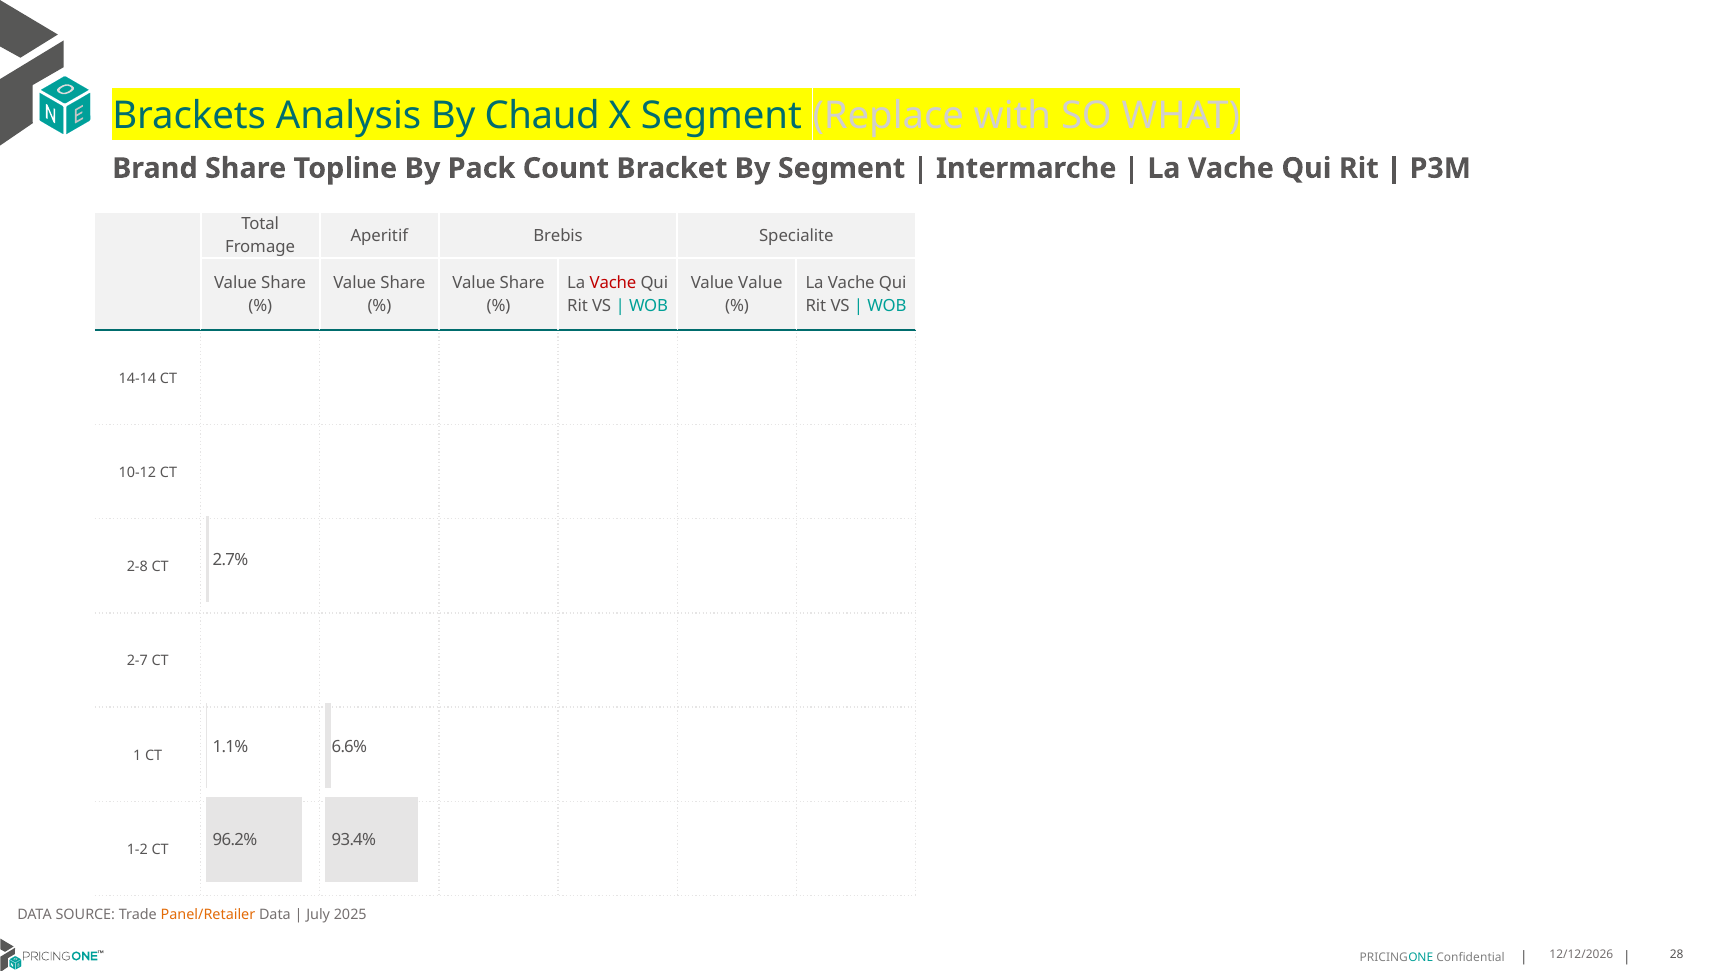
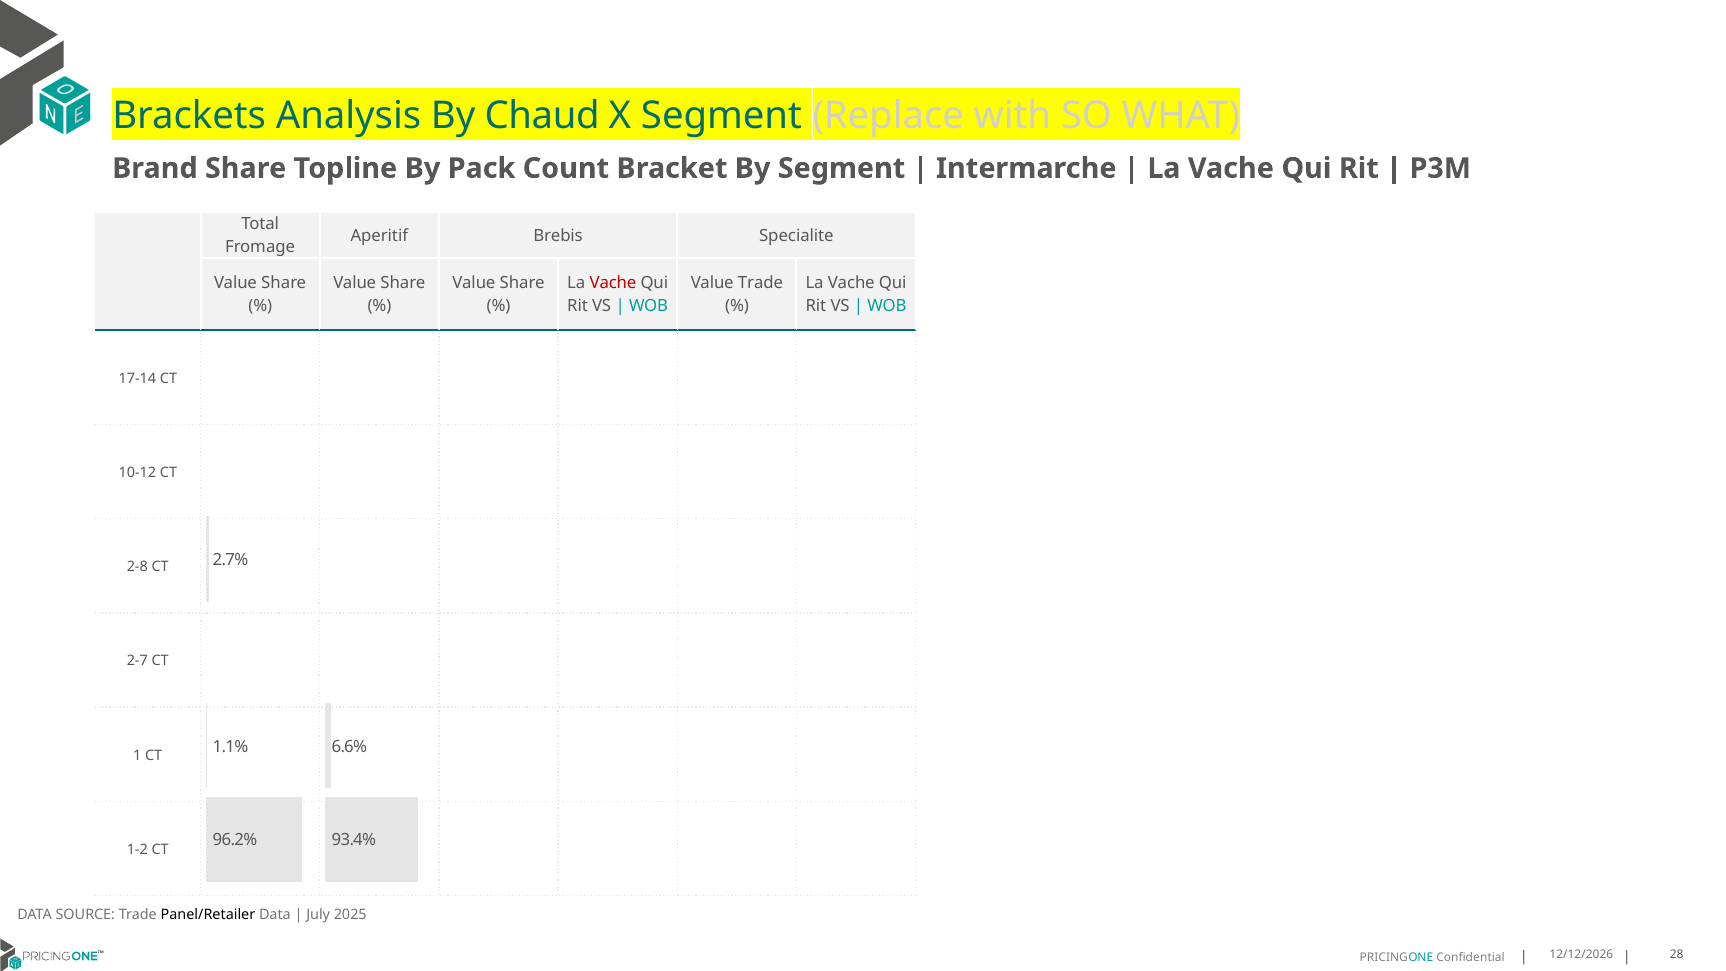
Value Value: Value -> Trade
14-14: 14-14 -> 17-14
Panel/Retailer colour: orange -> black
